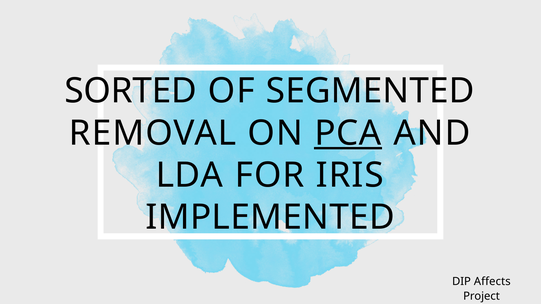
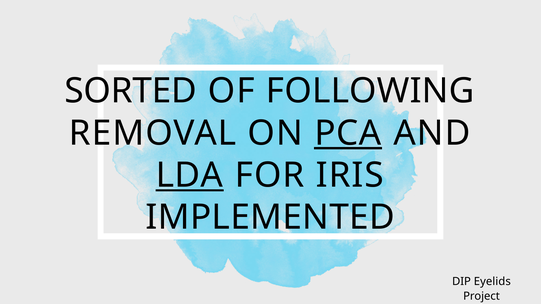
SEGMENTED: SEGMENTED -> FOLLOWING
LDA underline: none -> present
Affects: Affects -> Eyelids
